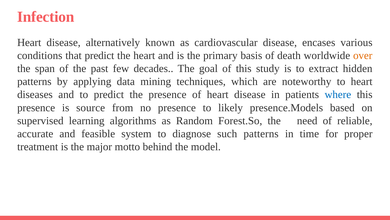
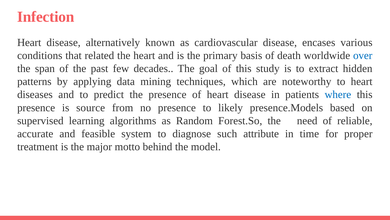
that predict: predict -> related
over colour: orange -> blue
such patterns: patterns -> attribute
